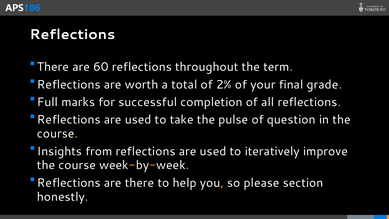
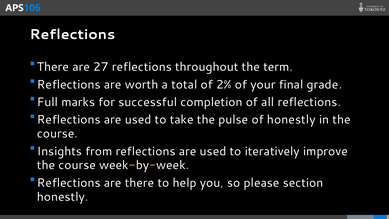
60: 60 -> 27
of question: question -> honestly
